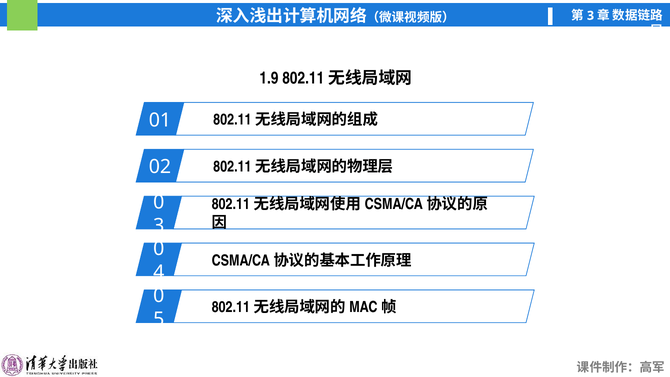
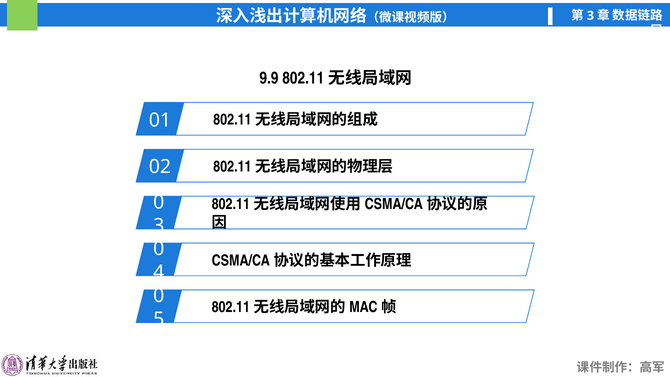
1.9: 1.9 -> 9.9
